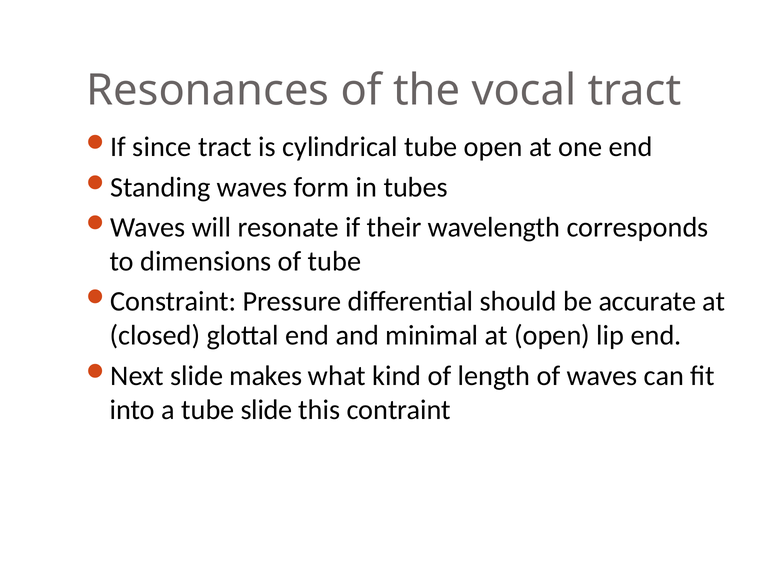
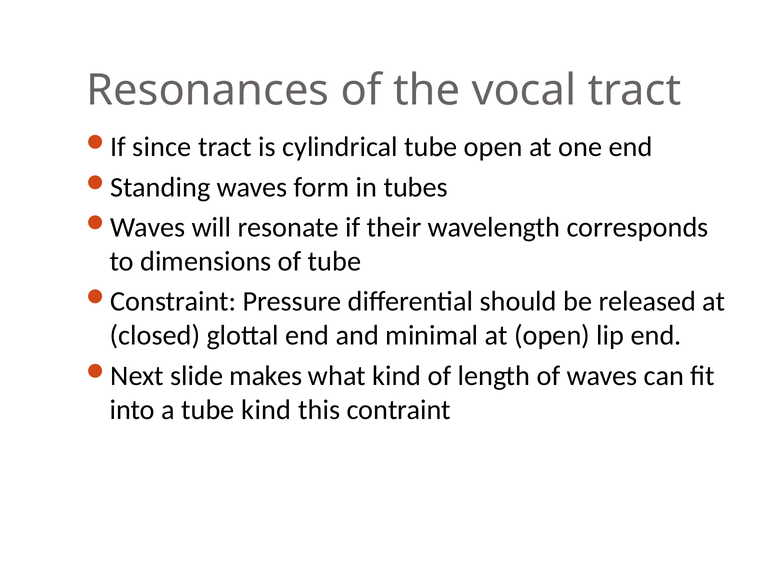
accurate: accurate -> released
tube slide: slide -> kind
